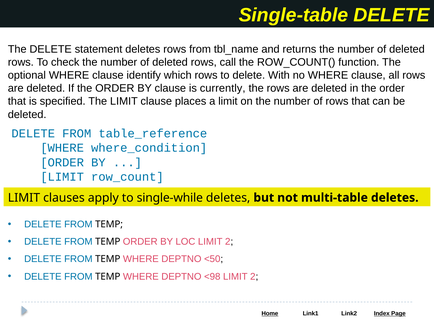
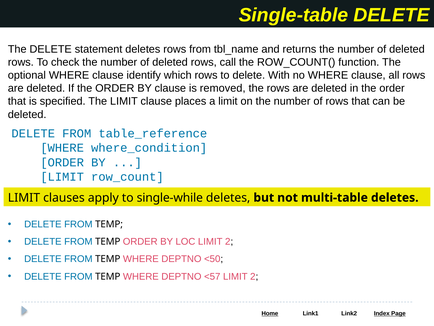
currently: currently -> removed
<98: <98 -> <57
